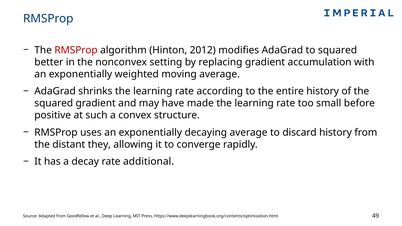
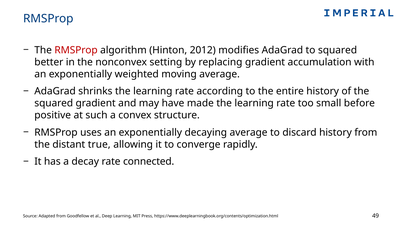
they: they -> true
additional: additional -> connected
